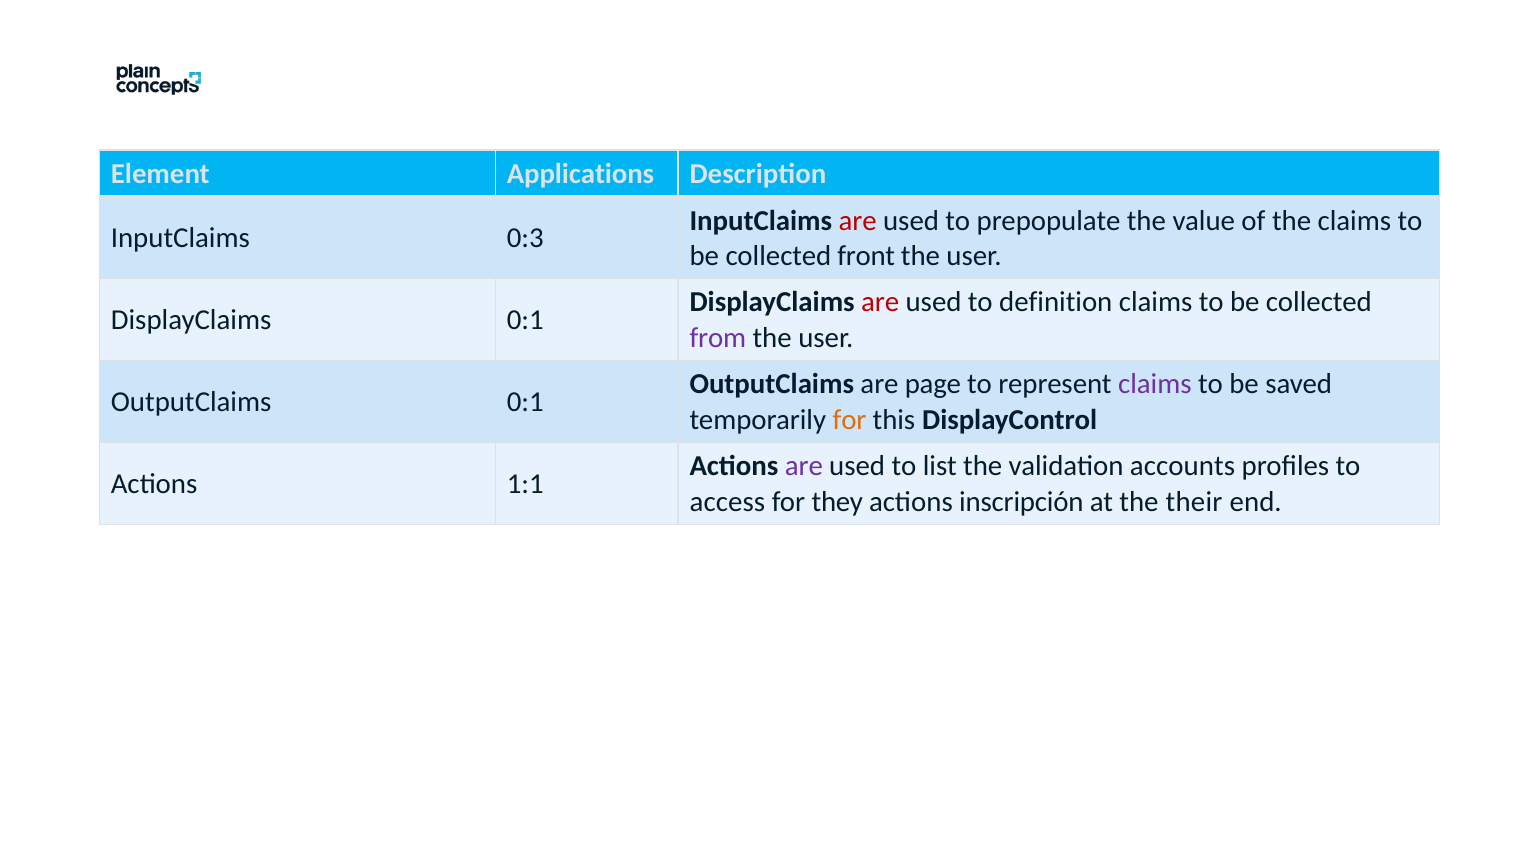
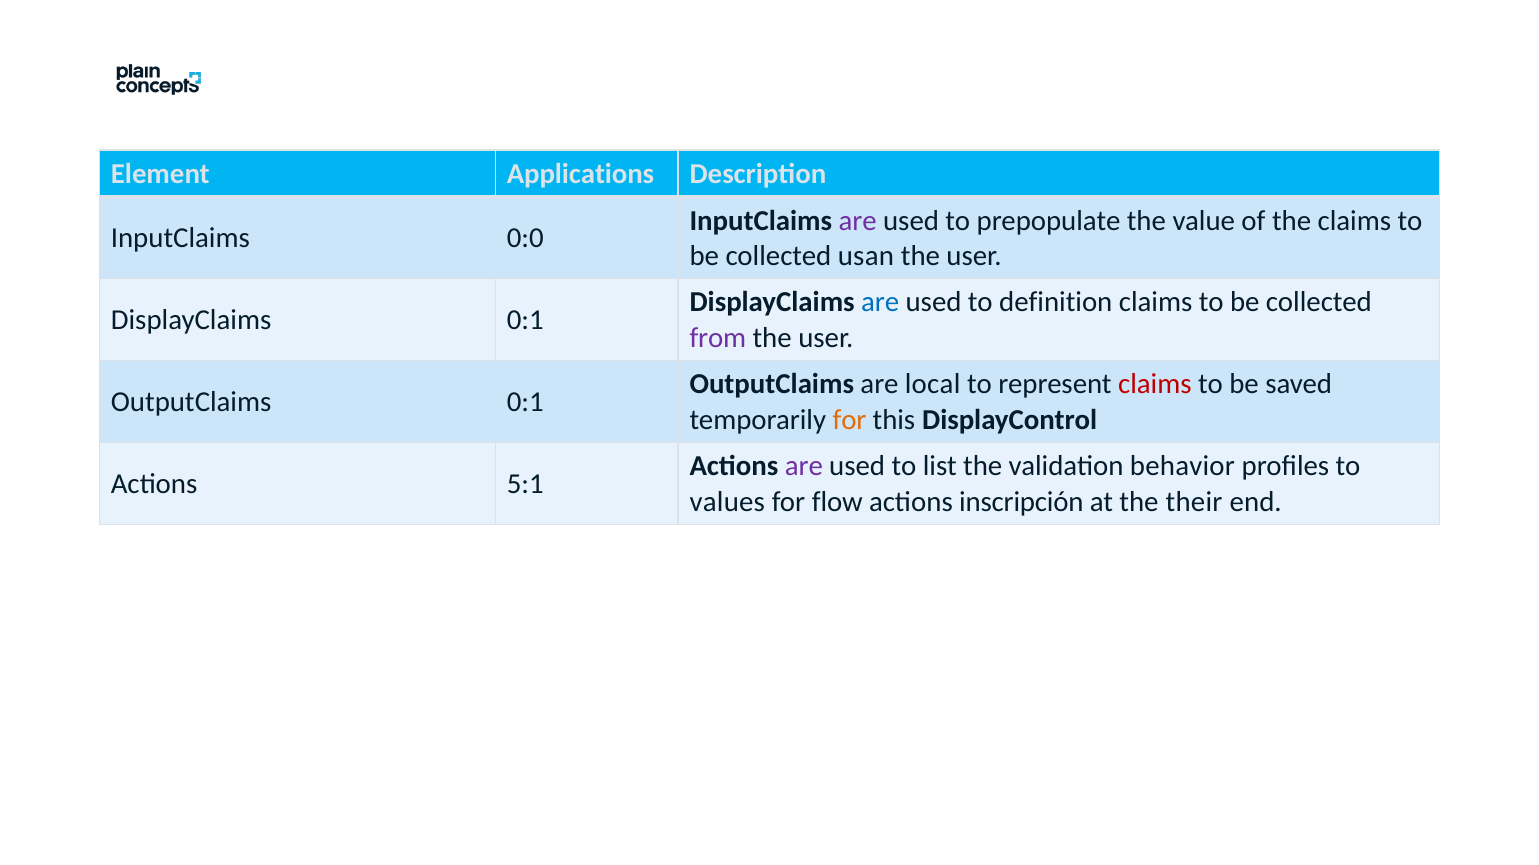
are at (858, 221) colour: red -> purple
0:3: 0:3 -> 0:0
front: front -> usan
are at (880, 303) colour: red -> blue
page: page -> local
claims at (1155, 385) colour: purple -> red
accounts: accounts -> behavior
1:1: 1:1 -> 5:1
access: access -> values
they: they -> flow
